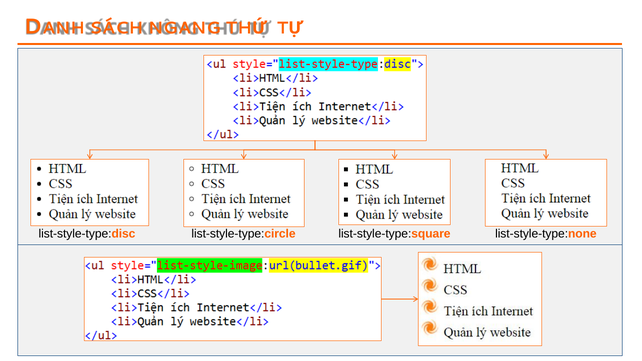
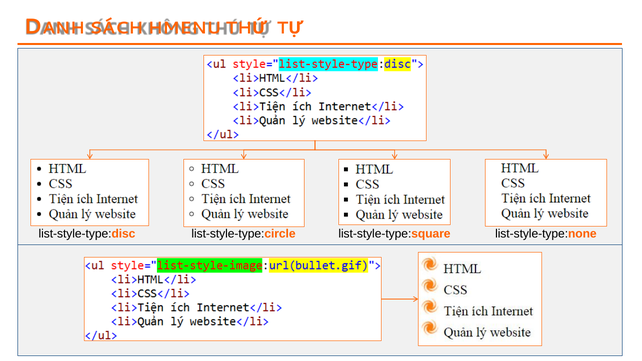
NGANG: NGANG -> HMENU
